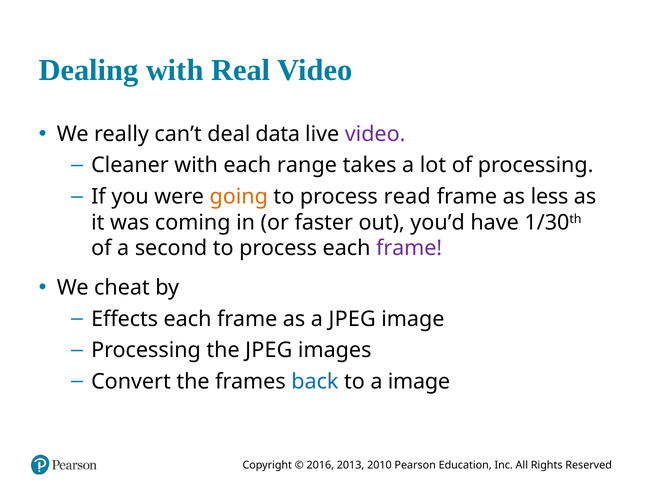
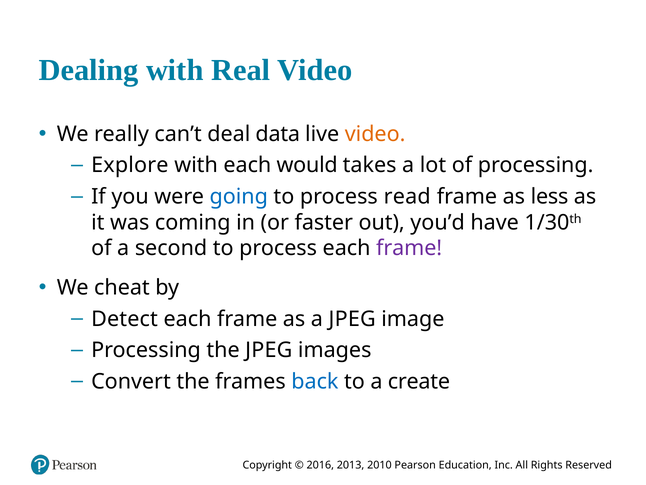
video at (375, 134) colour: purple -> orange
Cleaner: Cleaner -> Explore
range: range -> would
going colour: orange -> blue
Effects: Effects -> Detect
a image: image -> create
